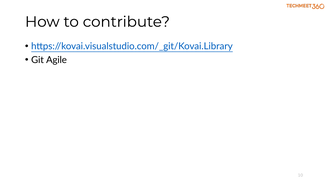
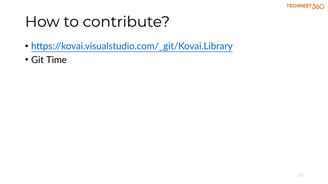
Agile: Agile -> Time
